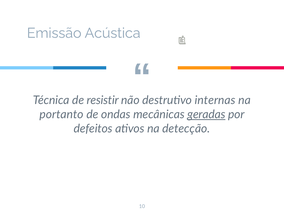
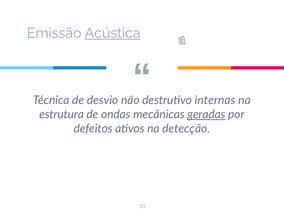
Acústica underline: none -> present
resistir: resistir -> desvio
portanto: portanto -> estrutura
